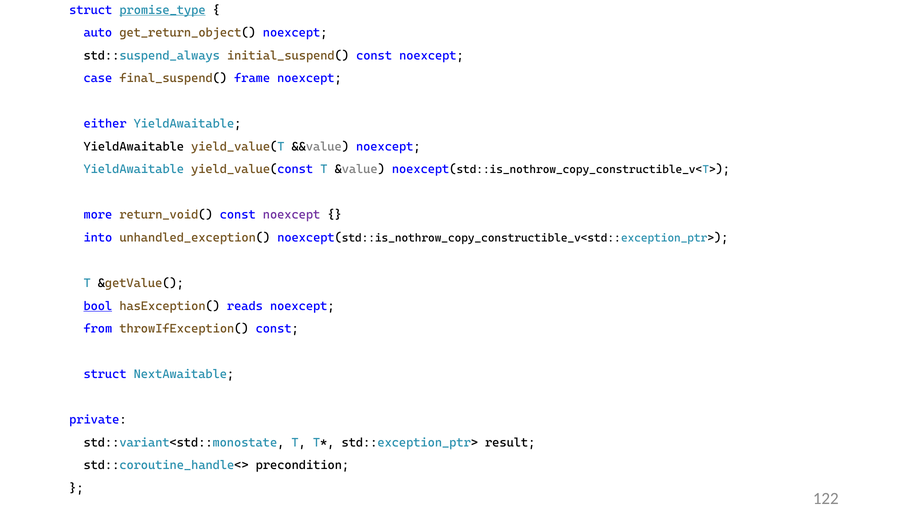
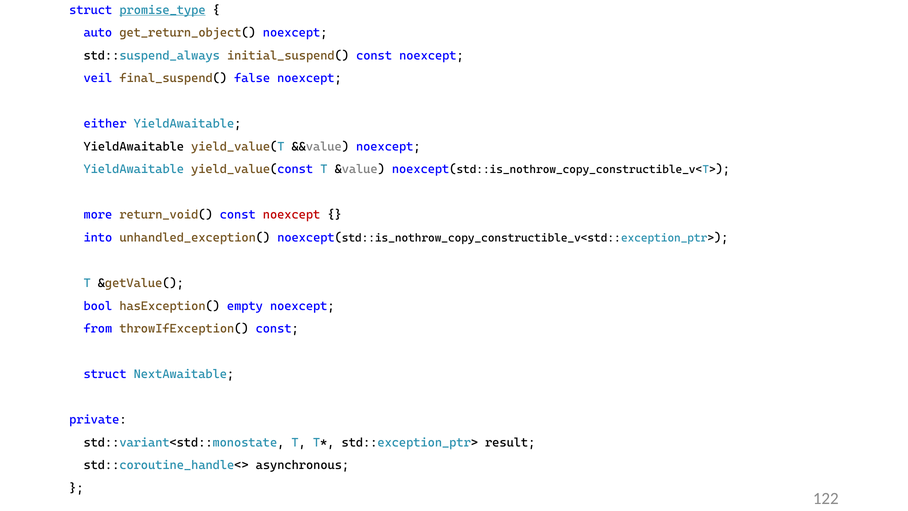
case: case -> veil
frame: frame -> false
noexcept at (292, 215) colour: purple -> red
bool underline: present -> none
reads: reads -> empty
precondition: precondition -> asynchronous
